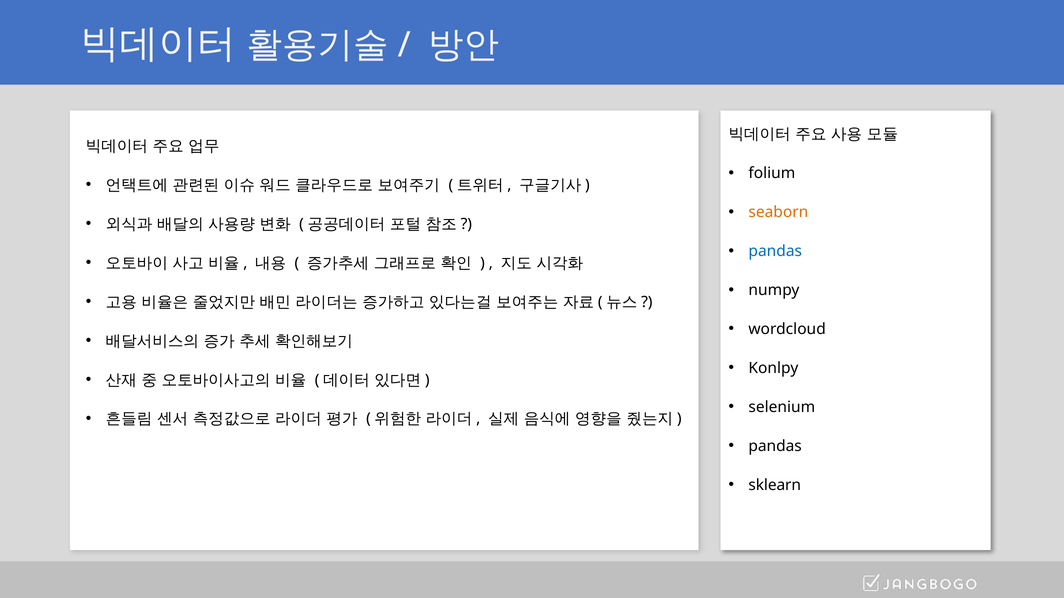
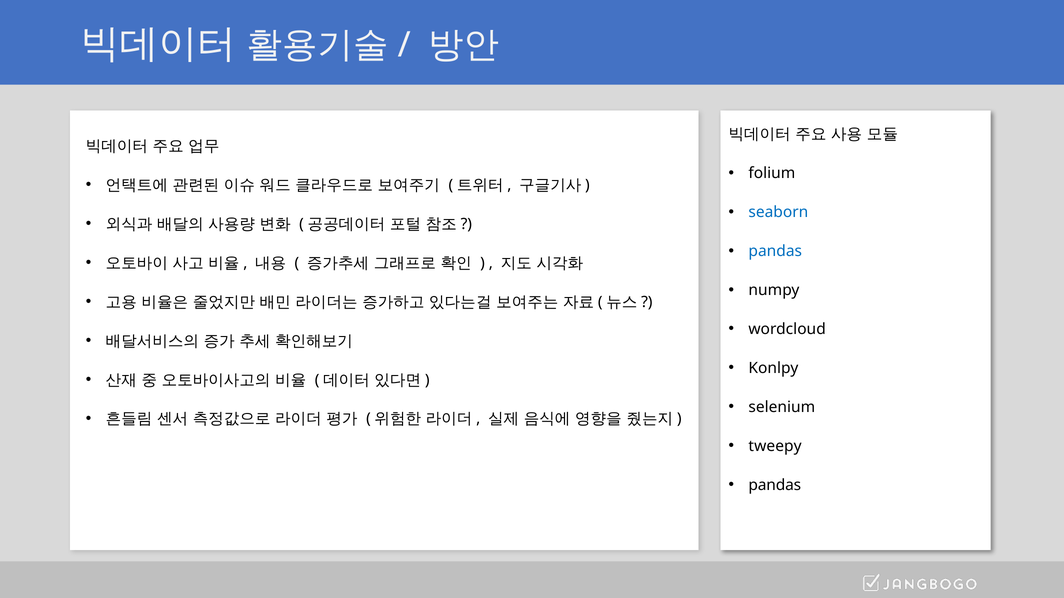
seaborn colour: orange -> blue
pandas at (775, 447): pandas -> tweepy
sklearn at (775, 486): sklearn -> pandas
